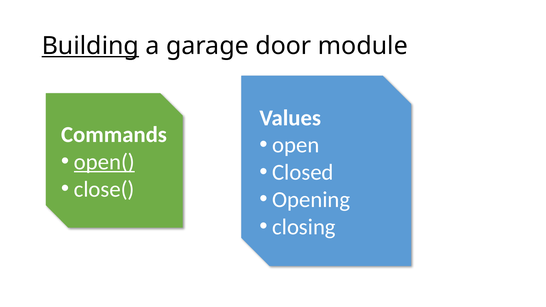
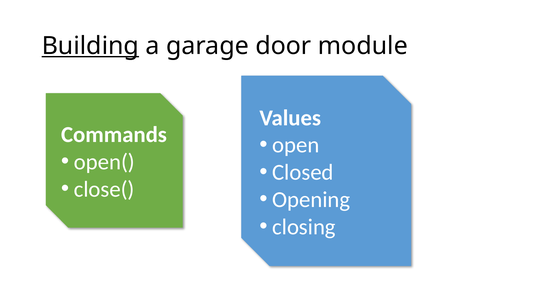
open( underline: present -> none
